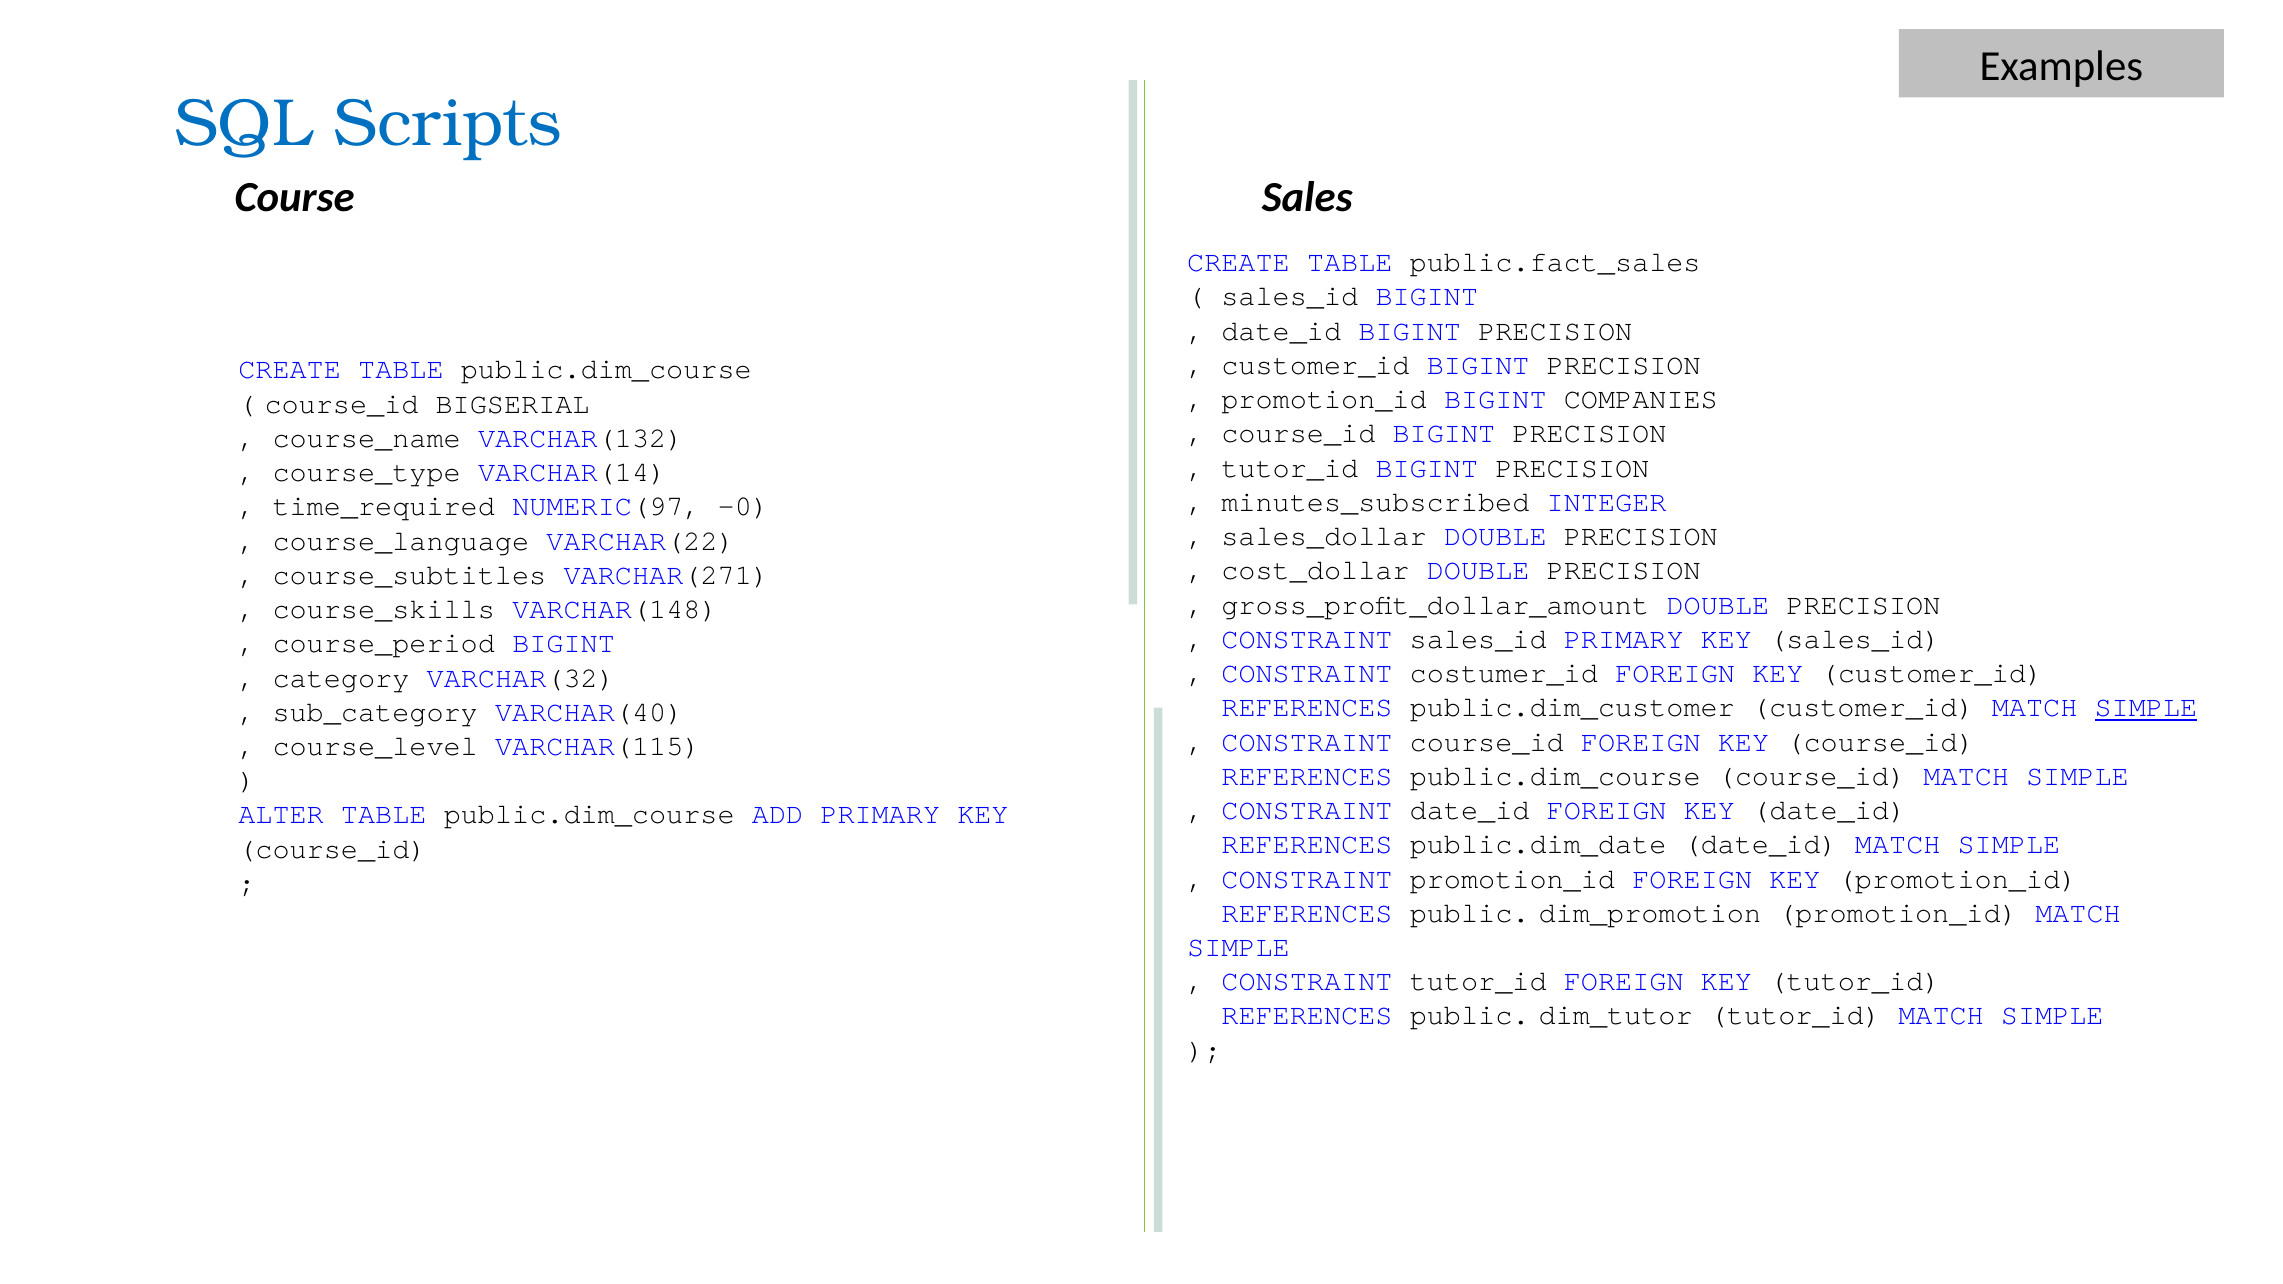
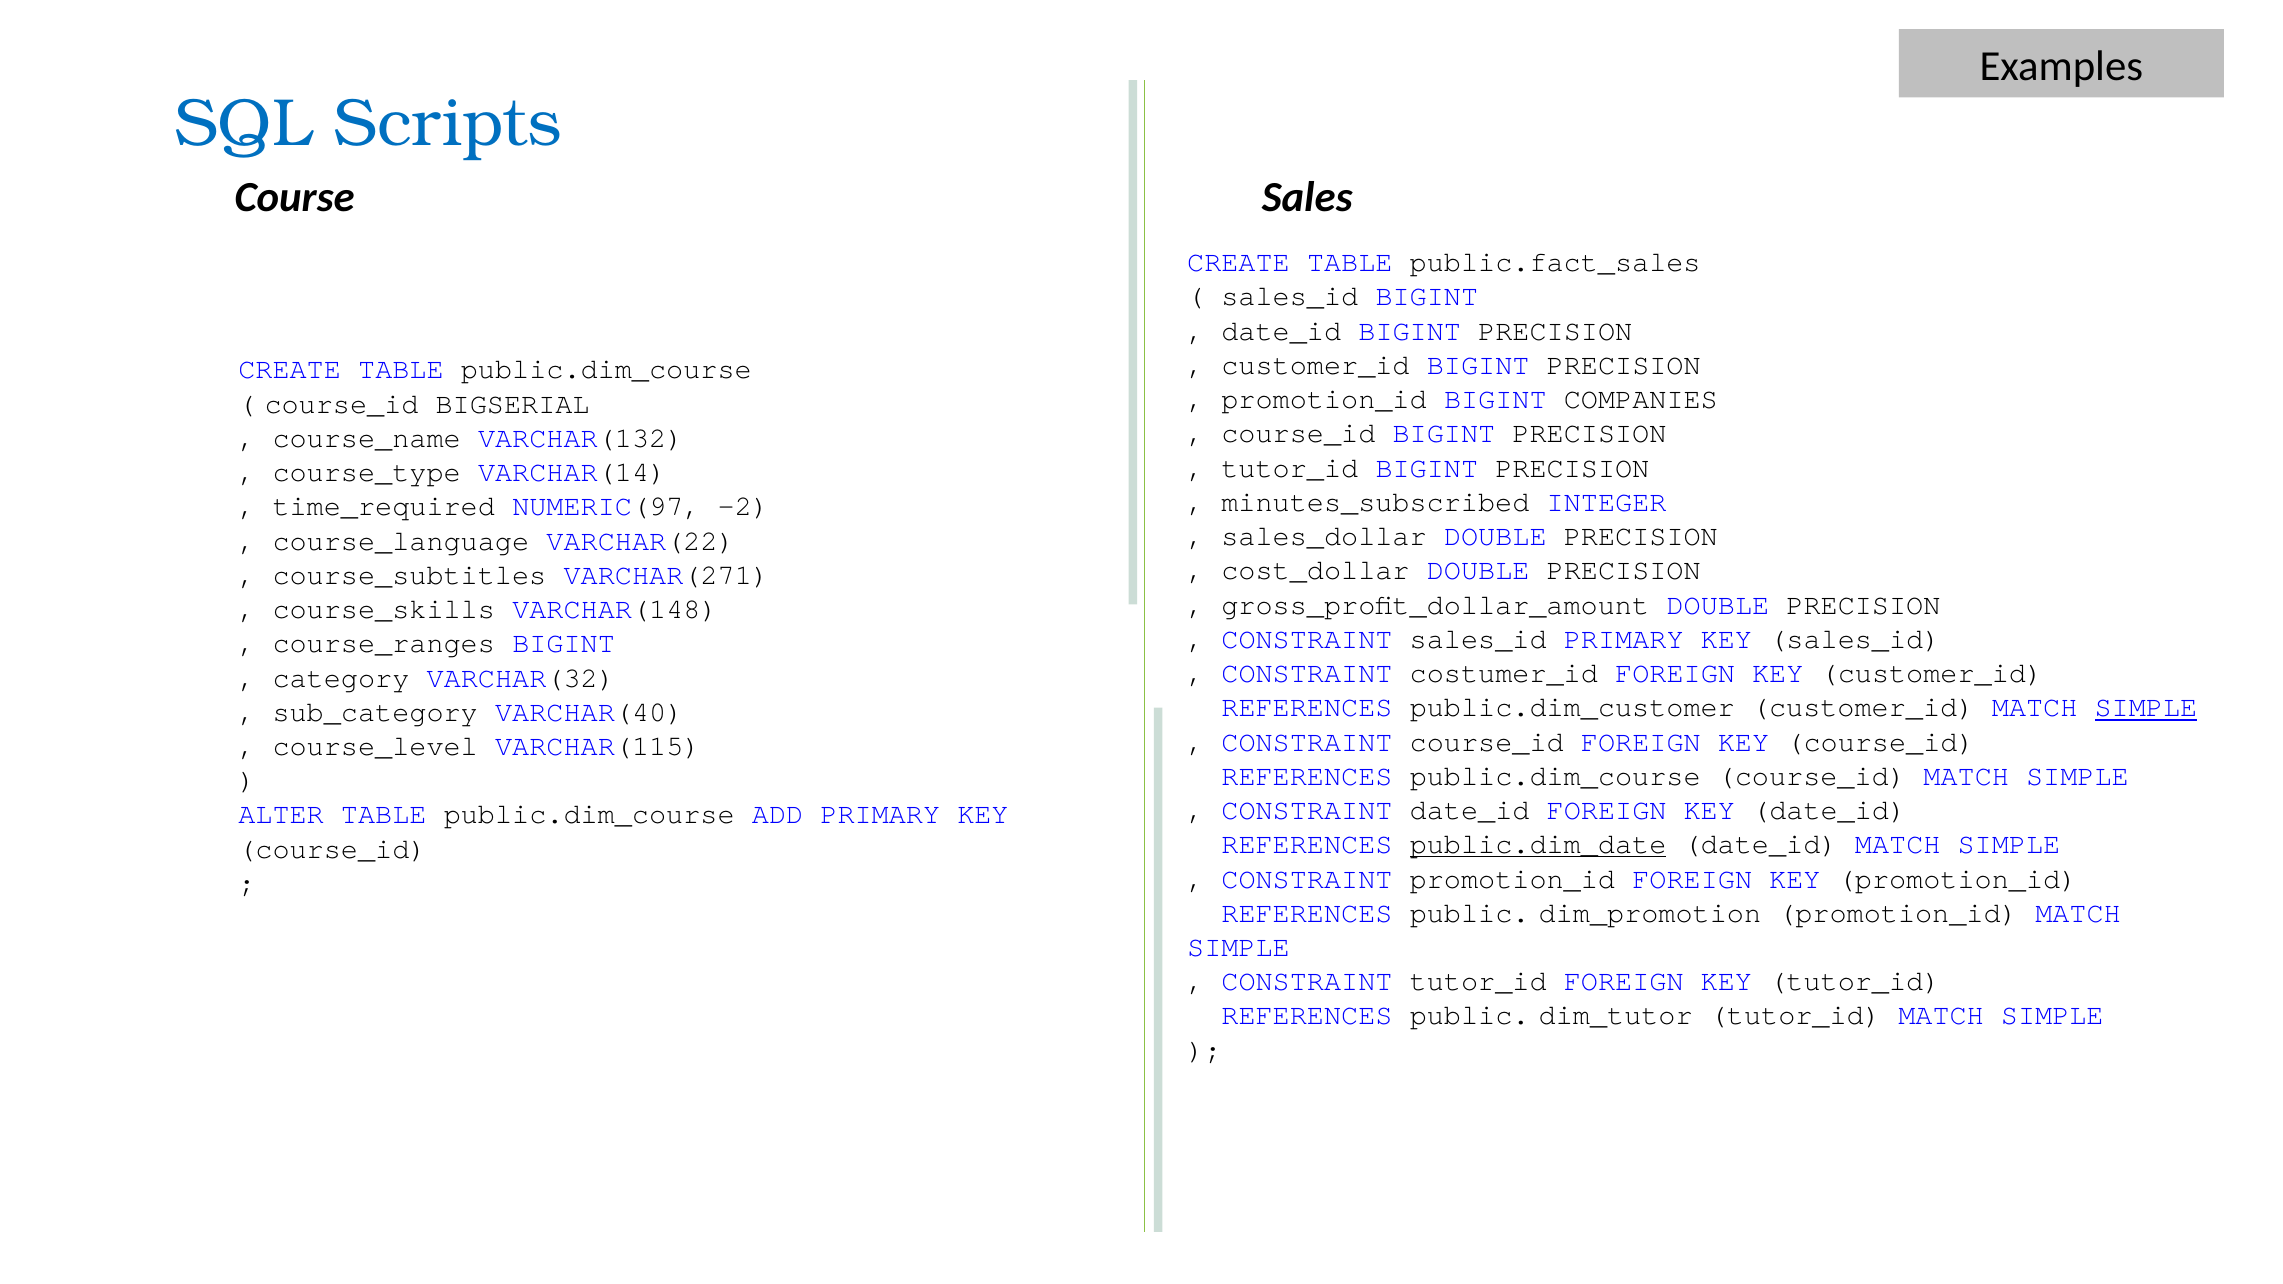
-0: -0 -> -2
course_period: course_period -> course_ranges
public.dim_date underline: none -> present
